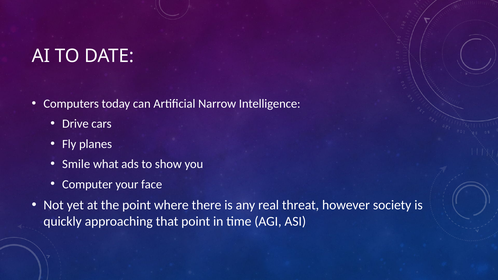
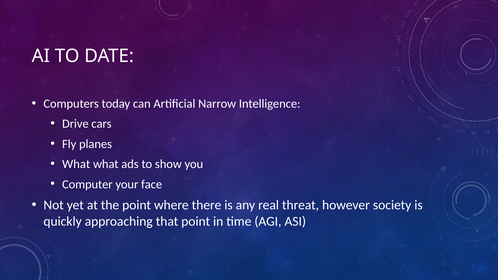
Smile at (76, 164): Smile -> What
